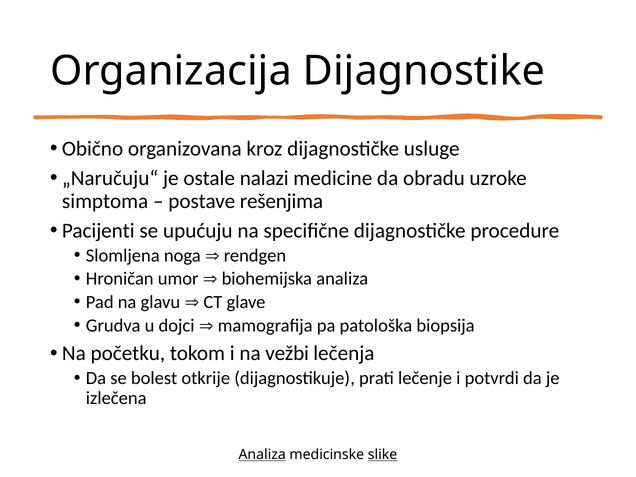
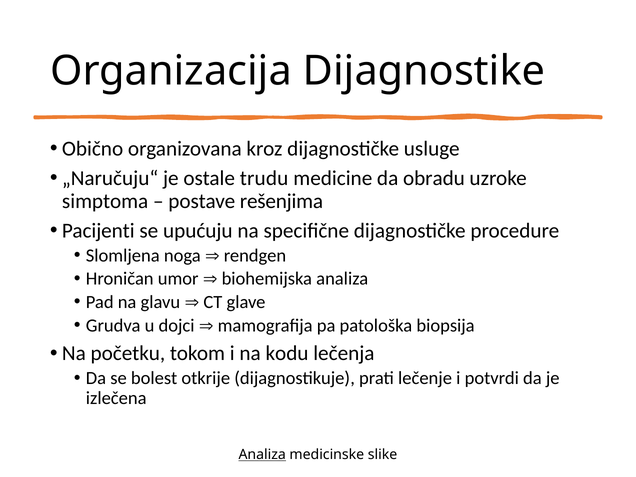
nalazi: nalazi -> trudu
vežbi: vežbi -> kodu
slike underline: present -> none
